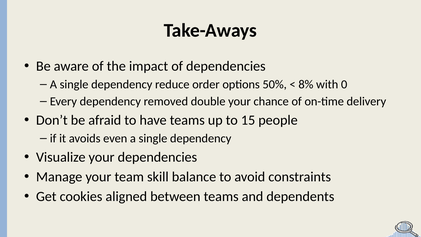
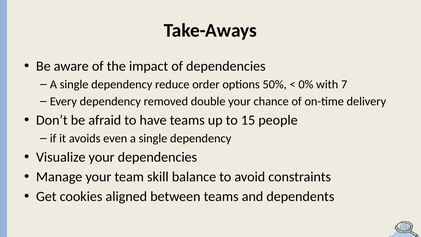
8%: 8% -> 0%
0: 0 -> 7
